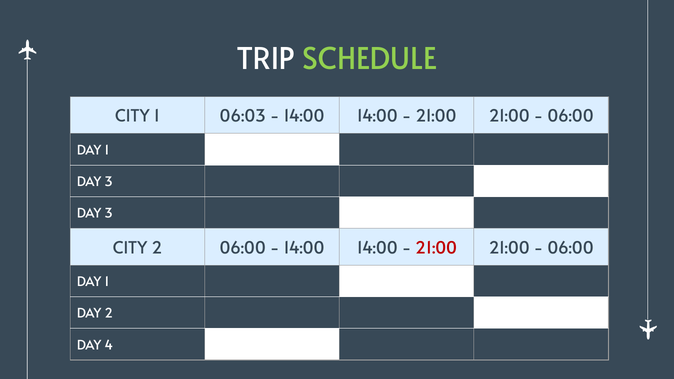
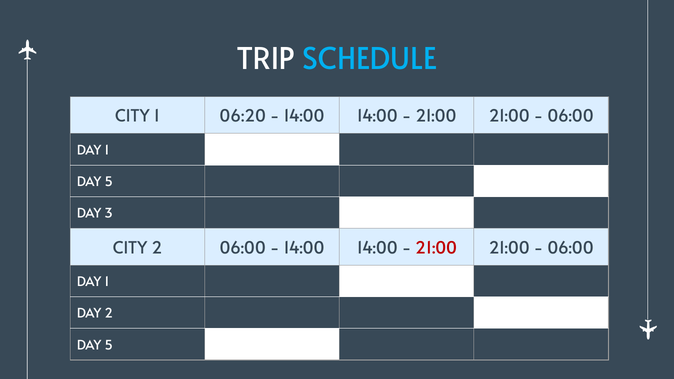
SCHEDULE colour: light green -> light blue
06:03: 06:03 -> 06:20
3 at (109, 182): 3 -> 5
4 at (109, 345): 4 -> 5
